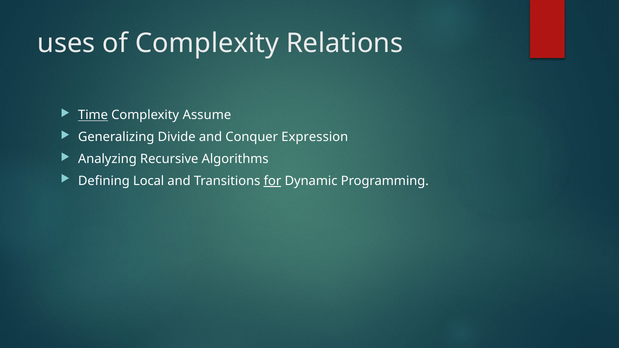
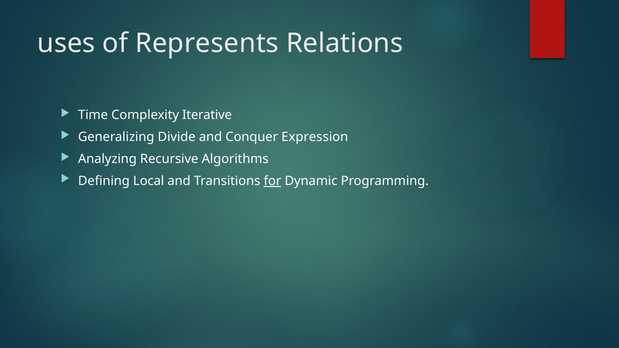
of Complexity: Complexity -> Represents
Time underline: present -> none
Assume: Assume -> Iterative
